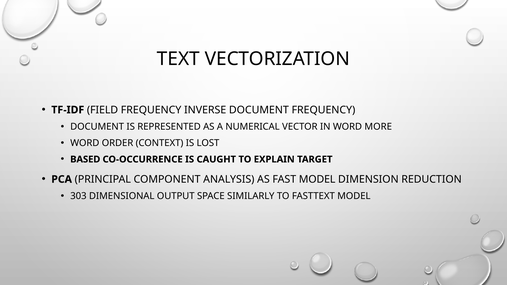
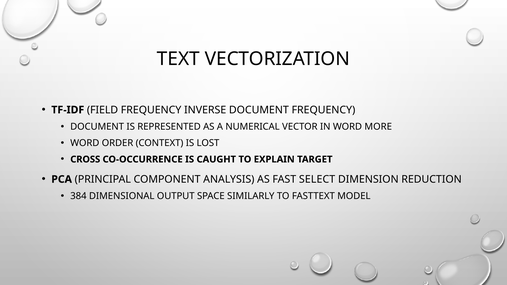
BASED: BASED -> CROSS
FAST MODEL: MODEL -> SELECT
303: 303 -> 384
